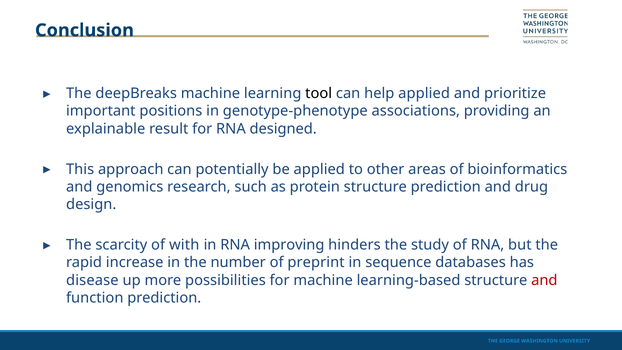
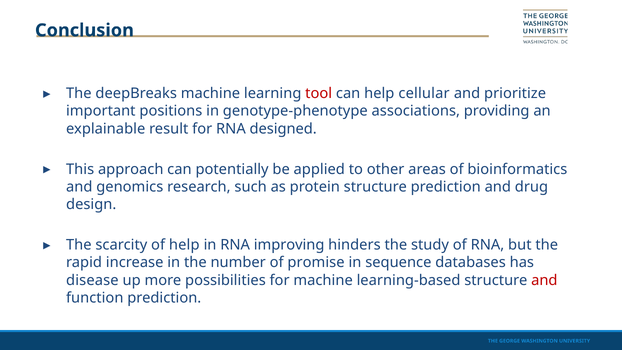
tool colour: black -> red
help applied: applied -> cellular
of with: with -> help
preprint: preprint -> promise
